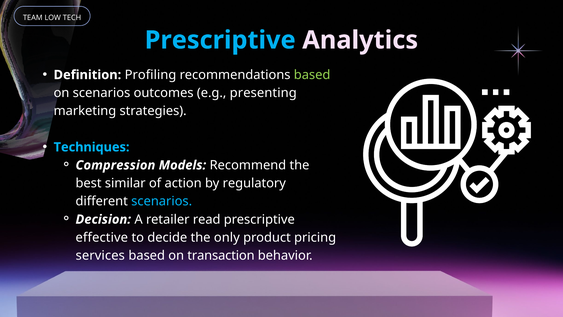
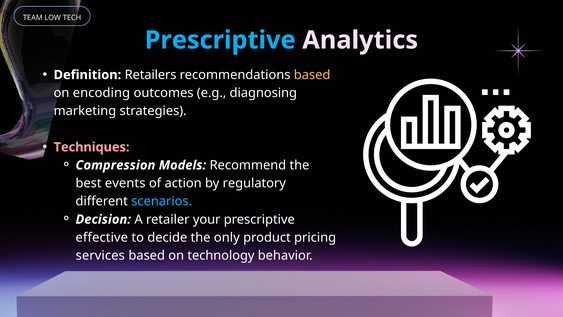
Profiling: Profiling -> Retailers
based at (312, 75) colour: light green -> yellow
on scenarios: scenarios -> encoding
presenting: presenting -> diagnosing
Techniques colour: light blue -> pink
similar: similar -> events
read: read -> your
transaction: transaction -> technology
